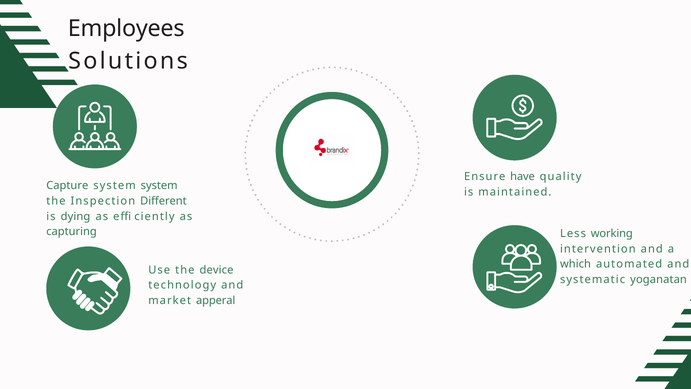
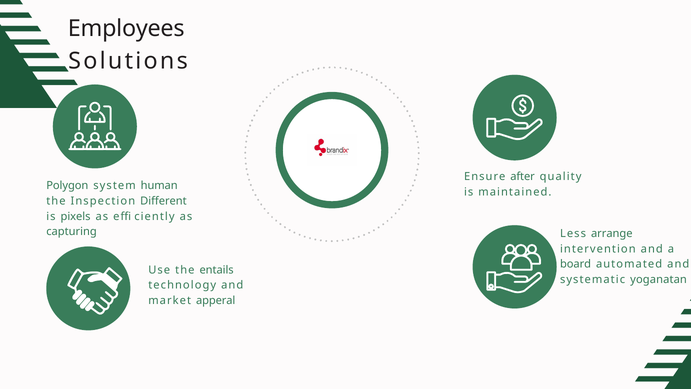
have: have -> after
Capture: Capture -> Polygon
system system: system -> human
dying: dying -> pixels
working: working -> arrange
which: which -> board
device: device -> entails
